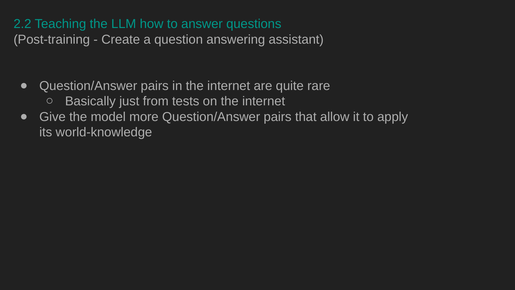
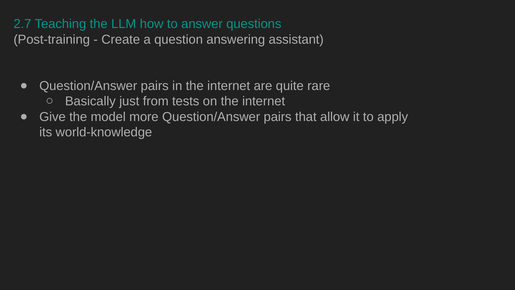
2.2: 2.2 -> 2.7
